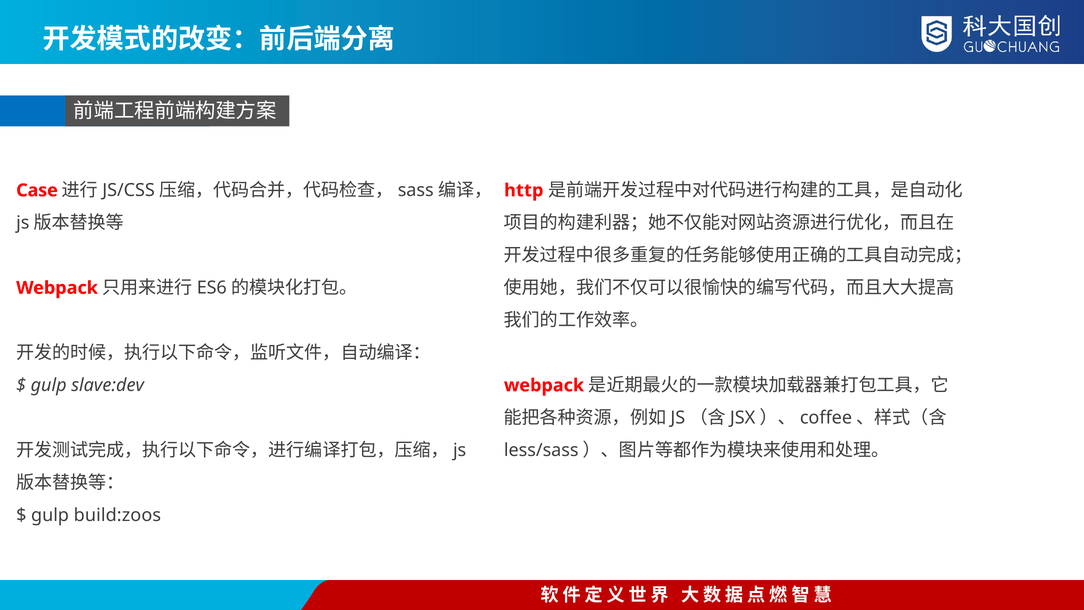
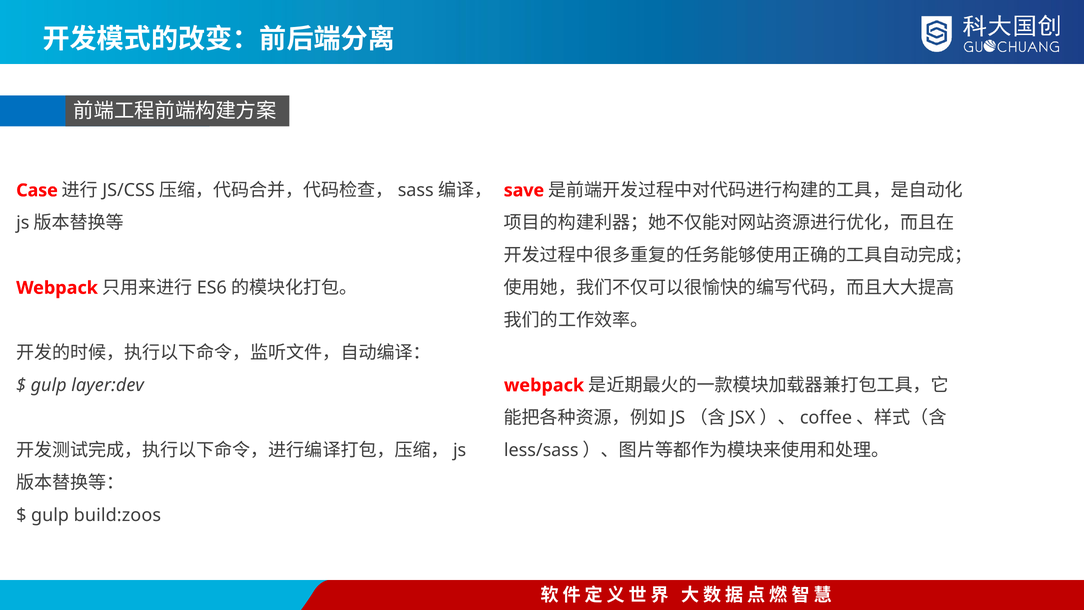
http: http -> save
slave:dev: slave:dev -> layer:dev
